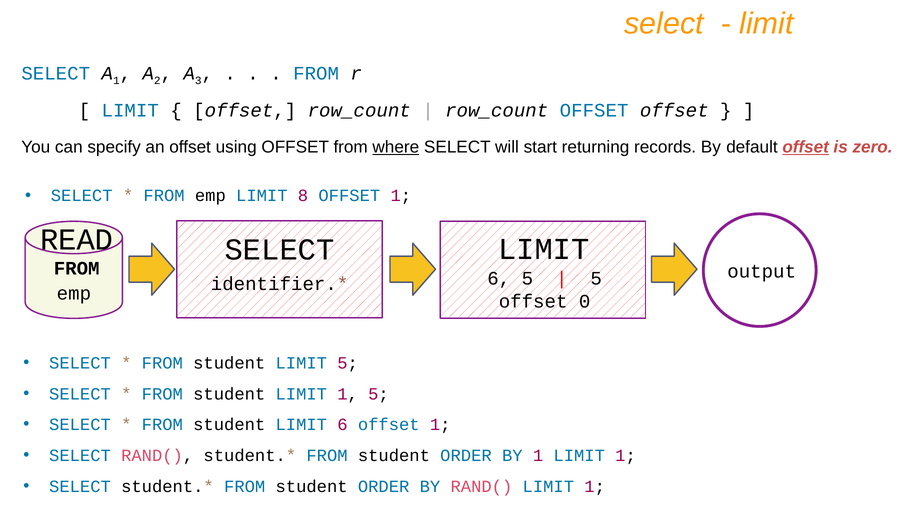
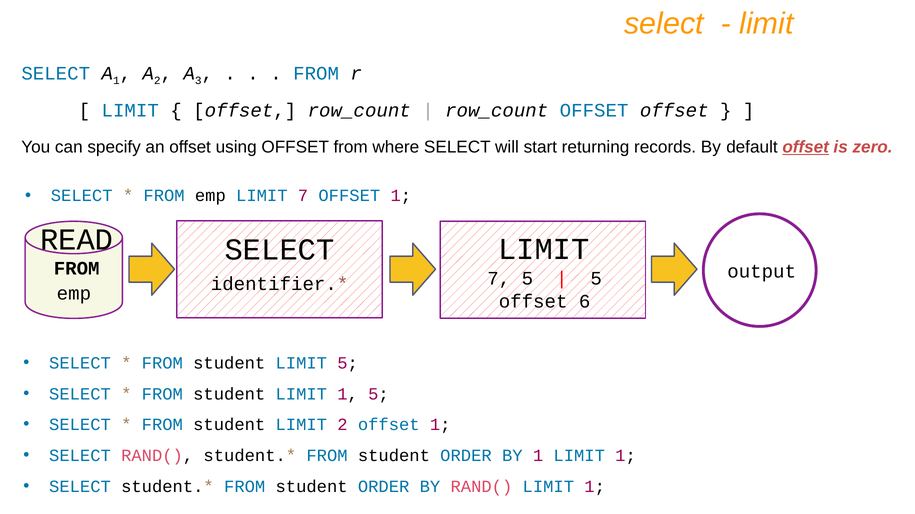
where underline: present -> none
emp LIMIT 8: 8 -> 7
6 at (499, 279): 6 -> 7
0: 0 -> 6
student LIMIT 6: 6 -> 2
